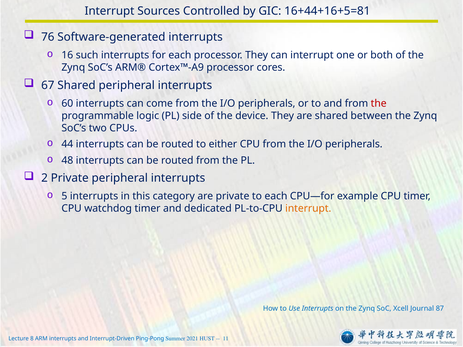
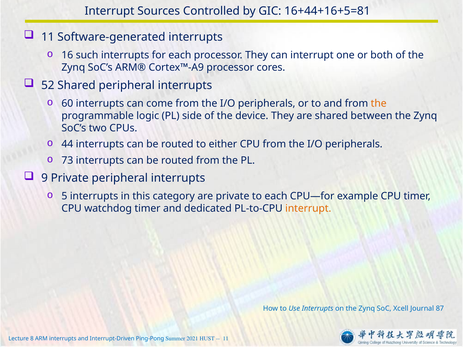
76 at (48, 37): 76 -> 11
67: 67 -> 52
the at (379, 103) colour: red -> orange
48: 48 -> 73
2: 2 -> 9
